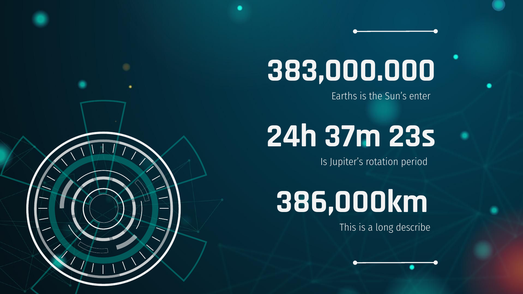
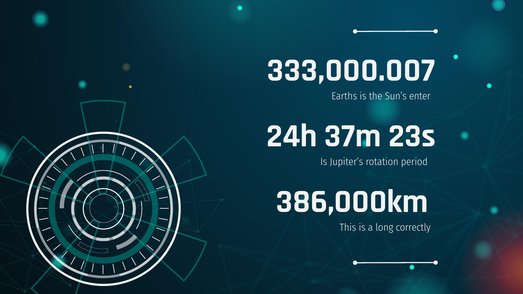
383,000.000: 383,000.000 -> 333,000.007
describe: describe -> correctly
